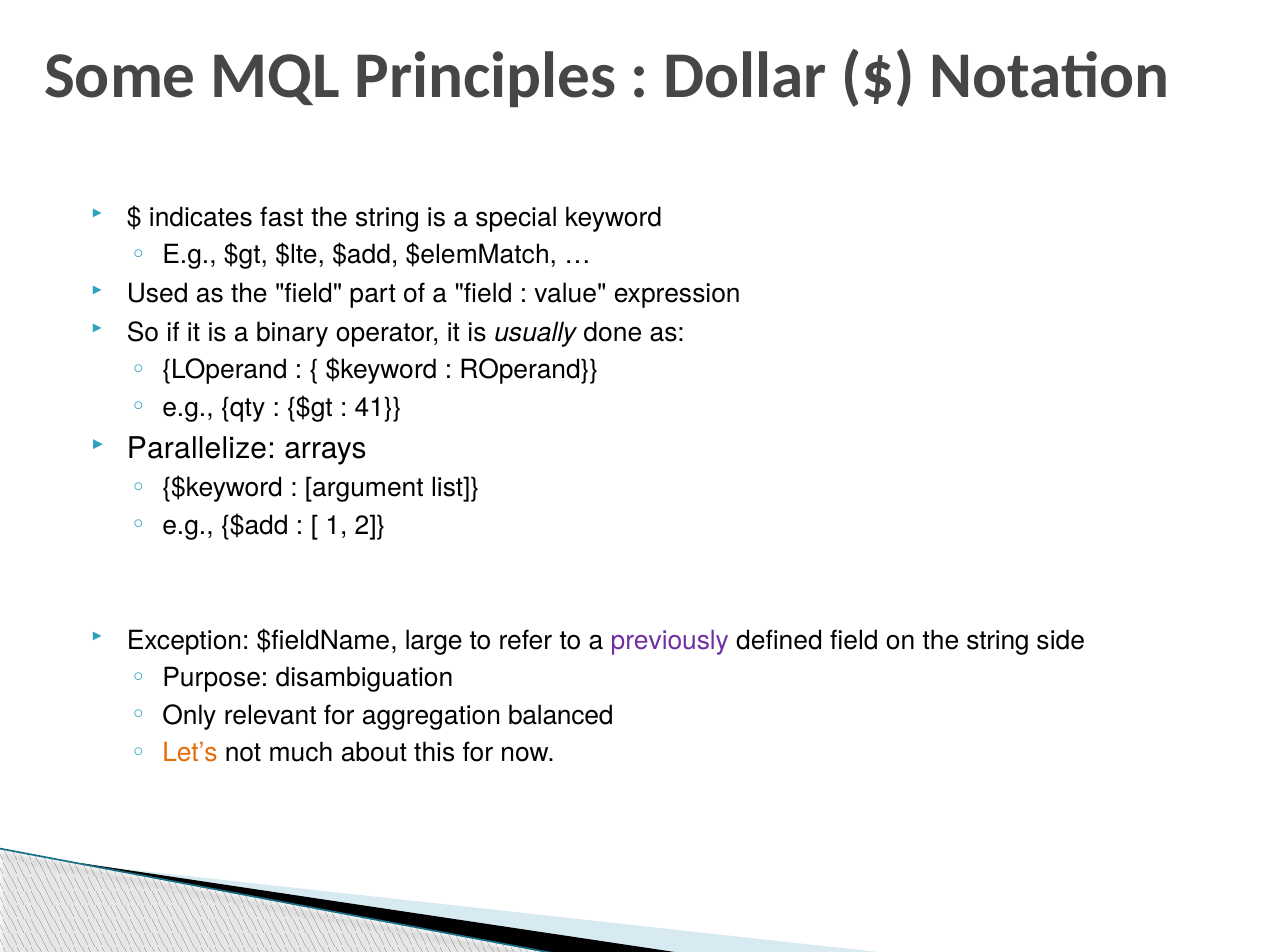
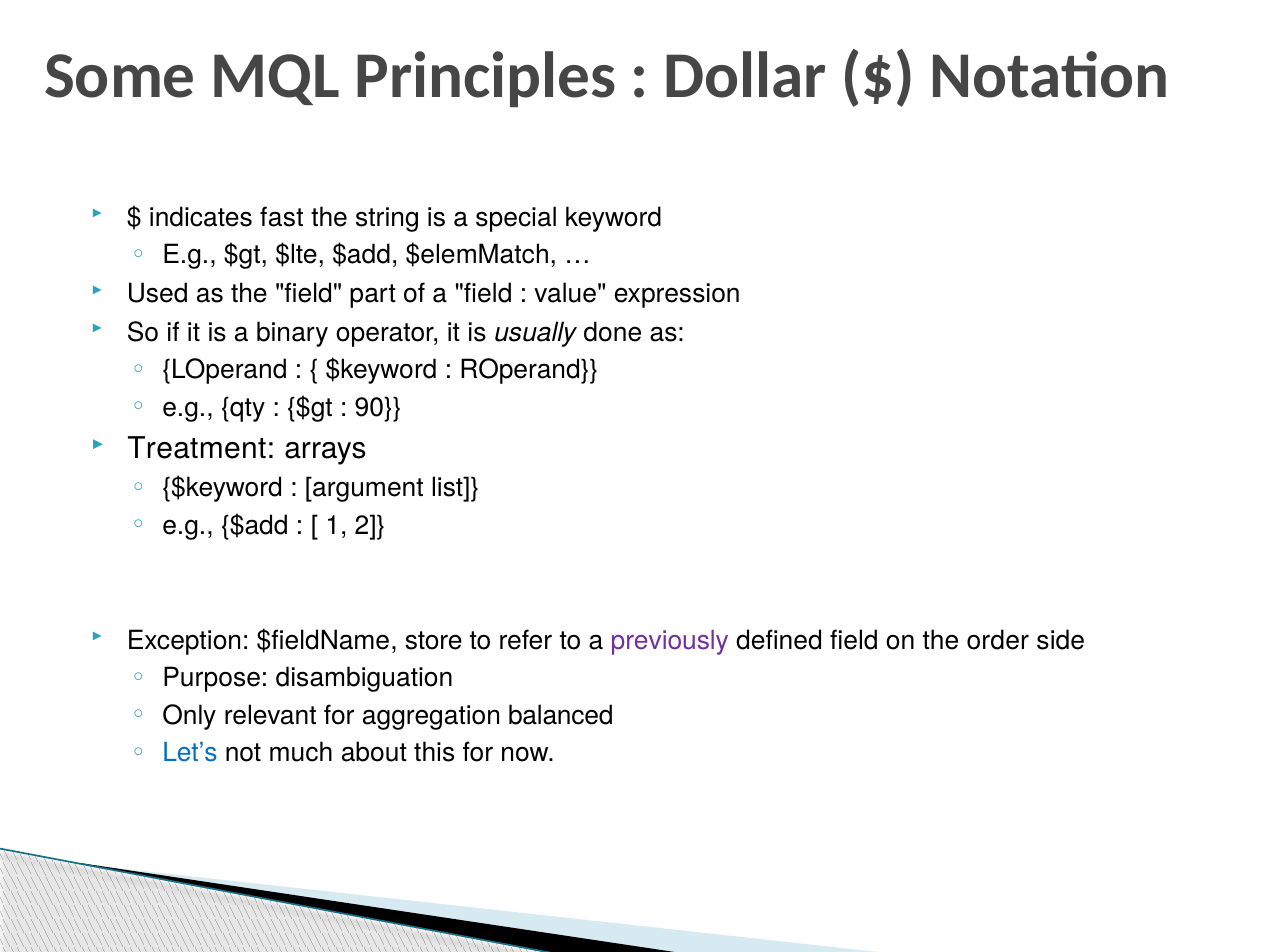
41: 41 -> 90
Parallelize: Parallelize -> Treatment
large: large -> store
on the string: string -> order
Let’s colour: orange -> blue
